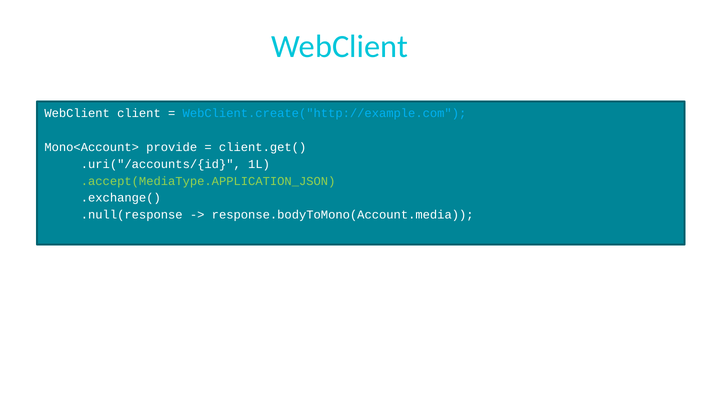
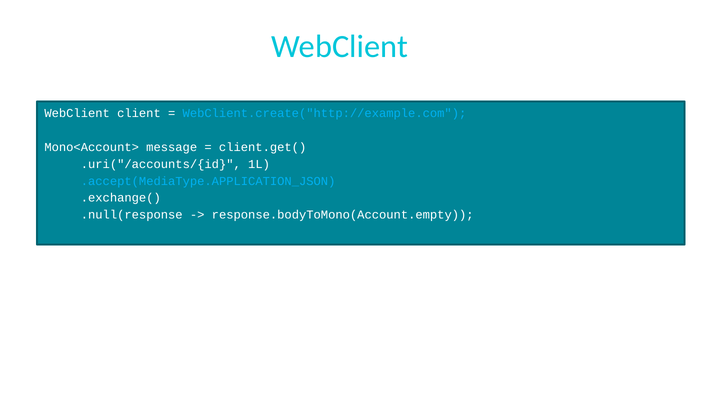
provide: provide -> message
.accept(MediaType.APPLICATION_JSON colour: light green -> light blue
response.bodyToMono(Account.media: response.bodyToMono(Account.media -> response.bodyToMono(Account.empty
